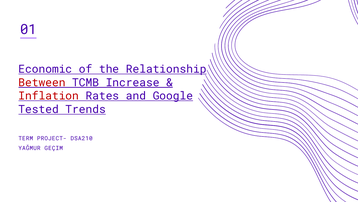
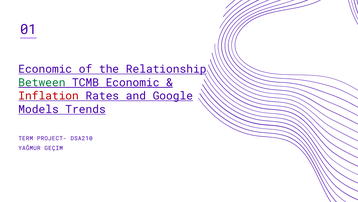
Between colour: red -> green
TCMB Increase: Increase -> Economic
Tested: Tested -> Models
